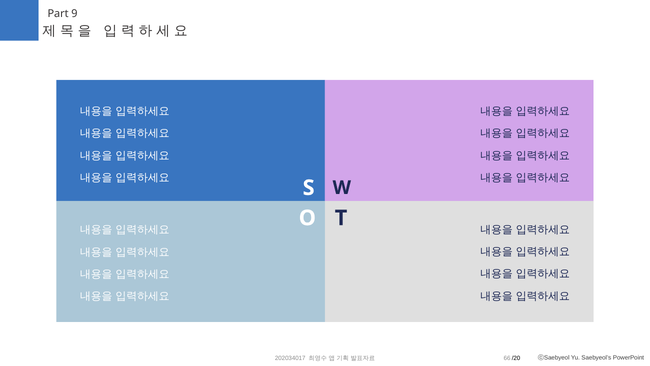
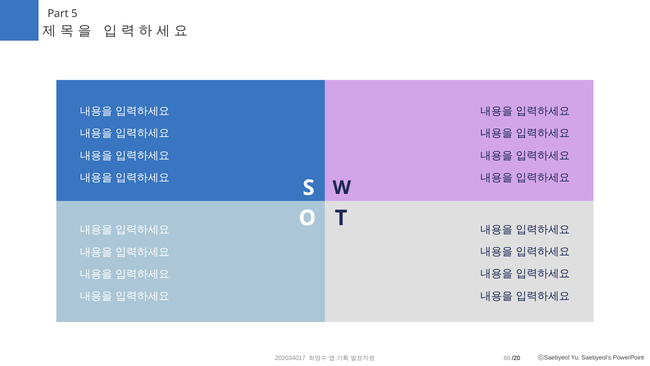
9: 9 -> 5
